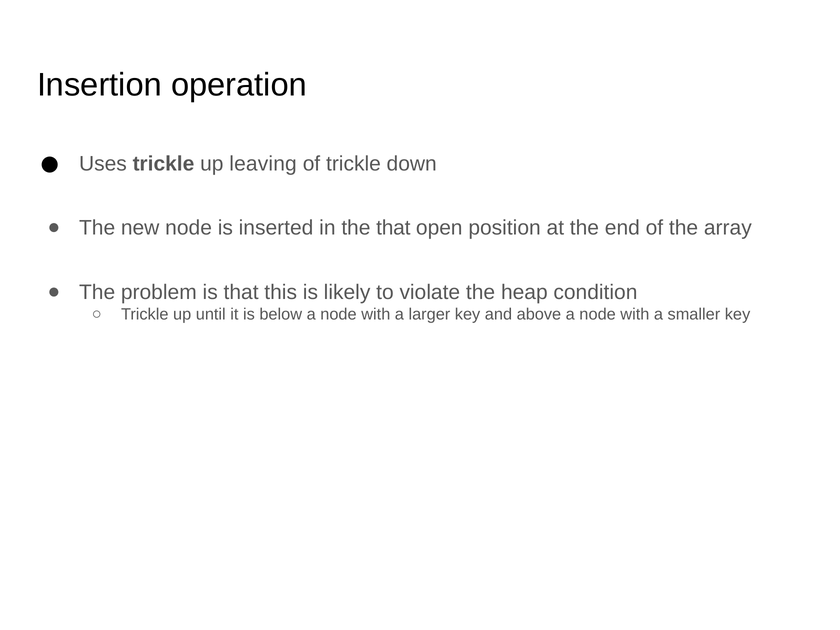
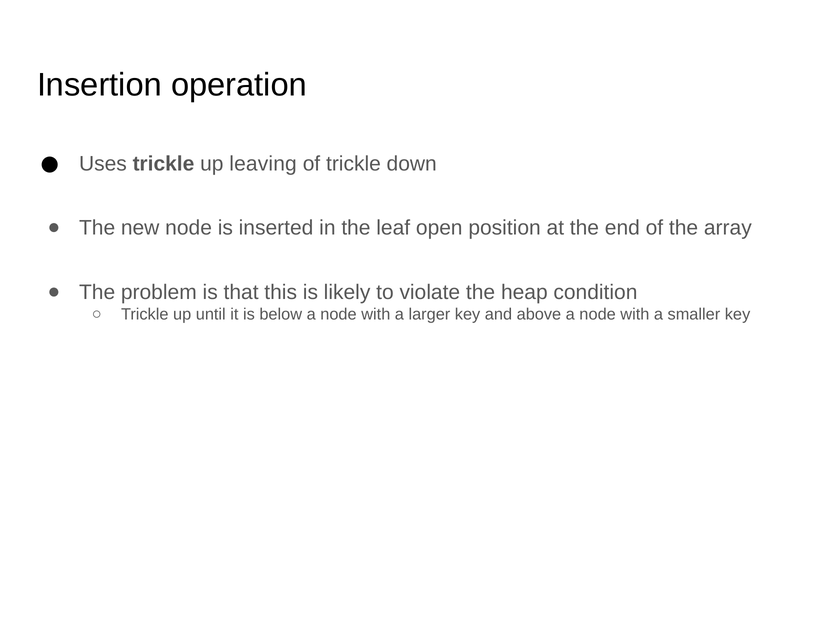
the that: that -> leaf
